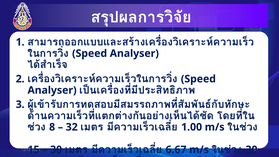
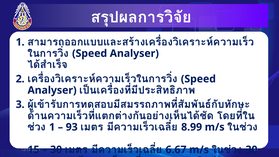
8 at (52, 127): 8 -> 1
32: 32 -> 93
1.00: 1.00 -> 8.99
